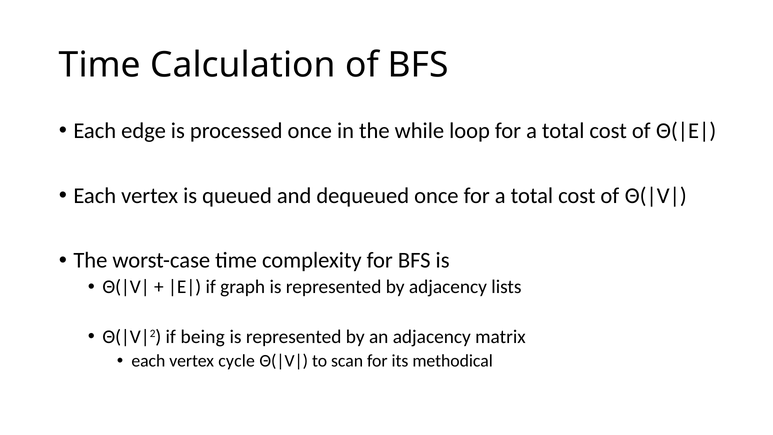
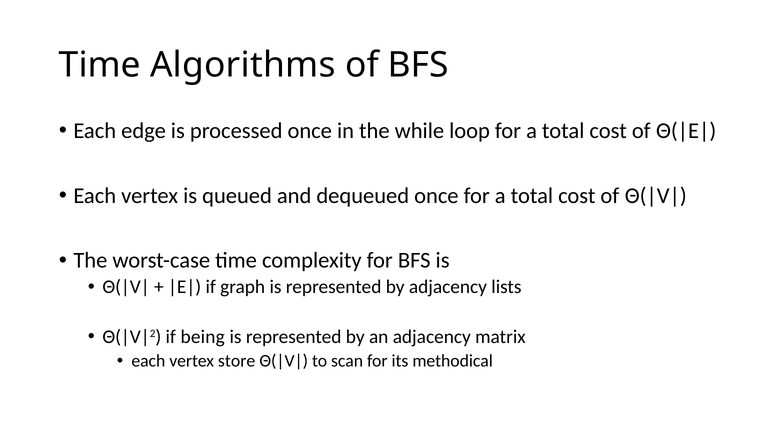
Calculation: Calculation -> Algorithms
cycle: cycle -> store
